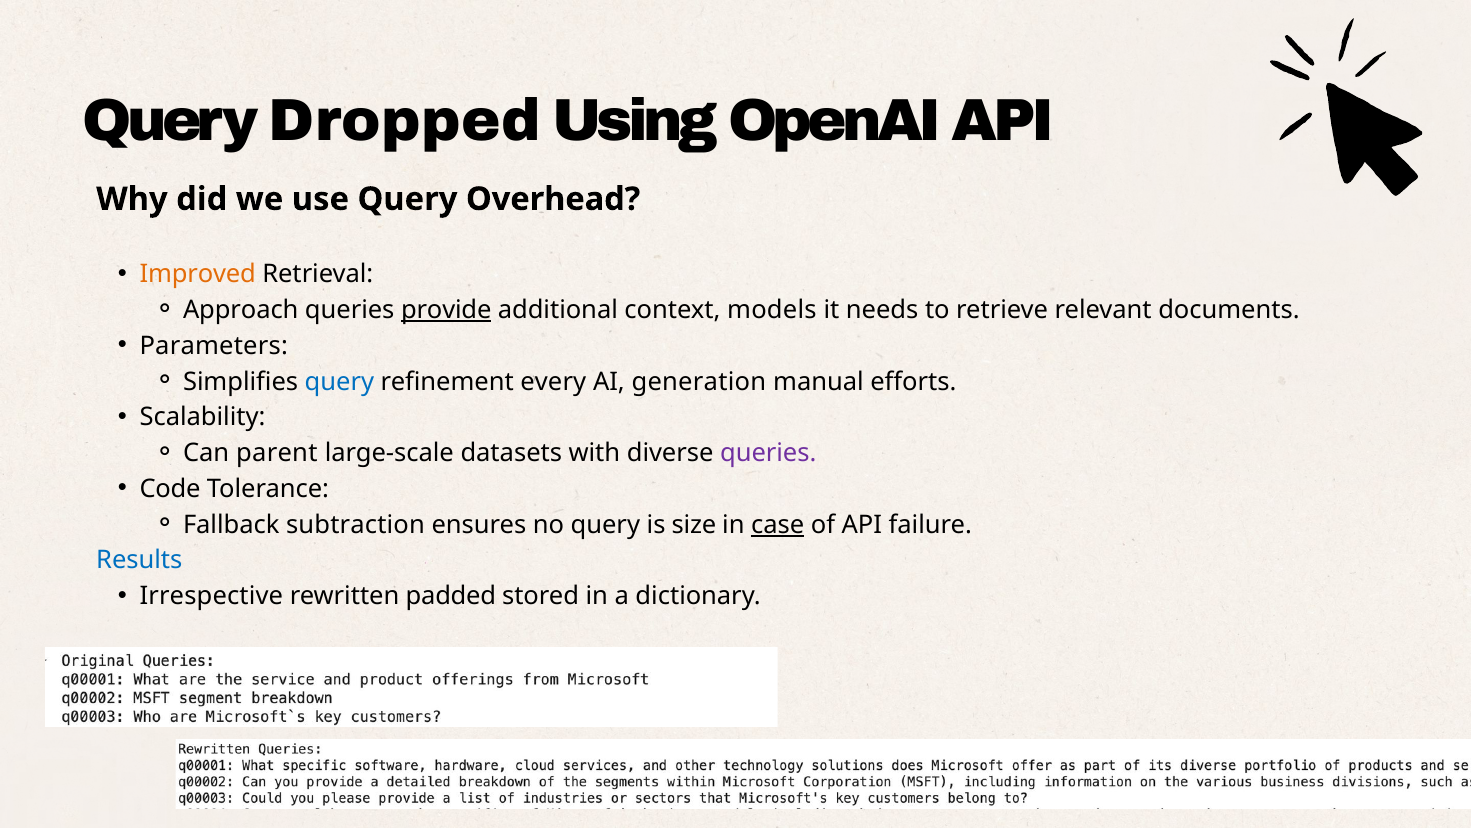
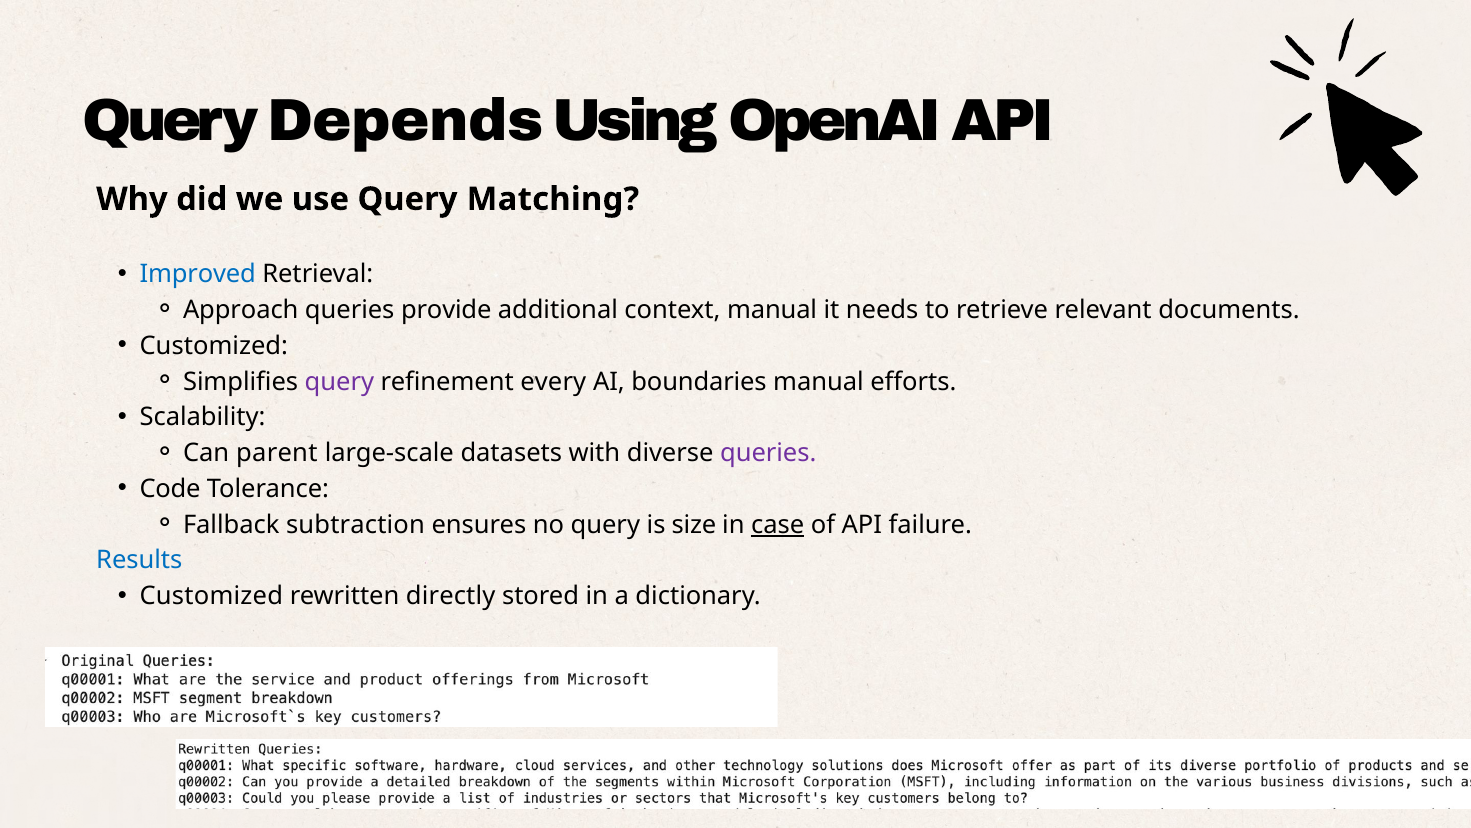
Dropped: Dropped -> Depends
Overhead: Overhead -> Matching
Improved colour: orange -> blue
provide underline: present -> none
context models: models -> manual
Parameters at (214, 346): Parameters -> Customized
query at (339, 381) colour: blue -> purple
generation: generation -> boundaries
Irrespective at (211, 596): Irrespective -> Customized
padded: padded -> directly
